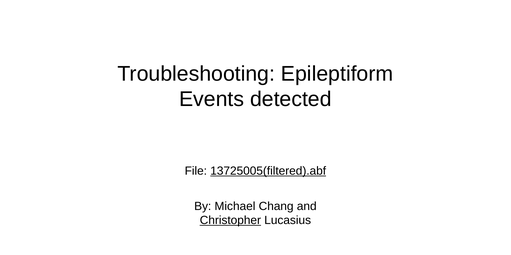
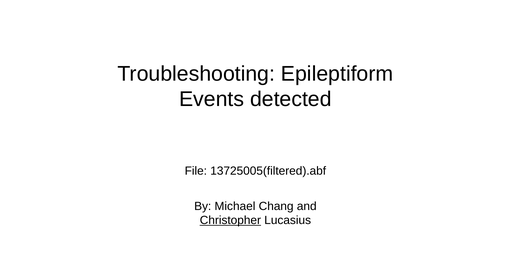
13725005(filtered).abf underline: present -> none
